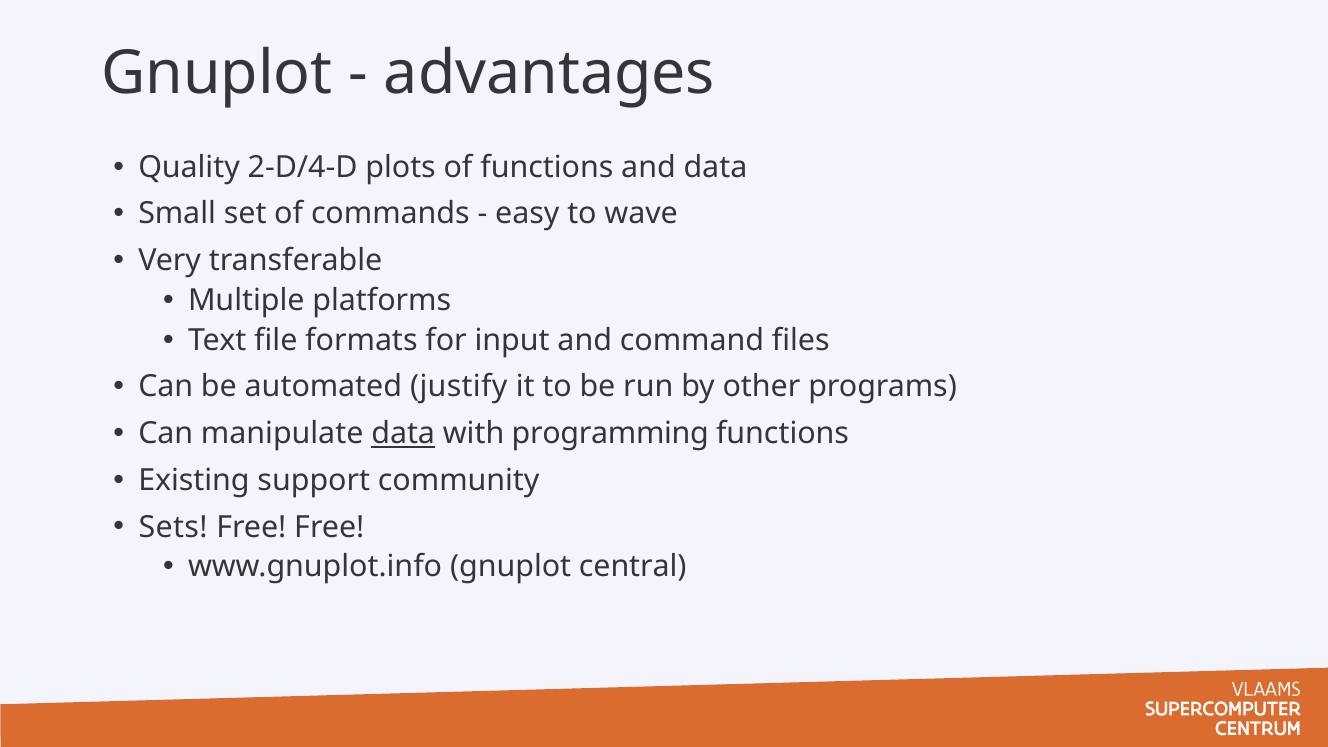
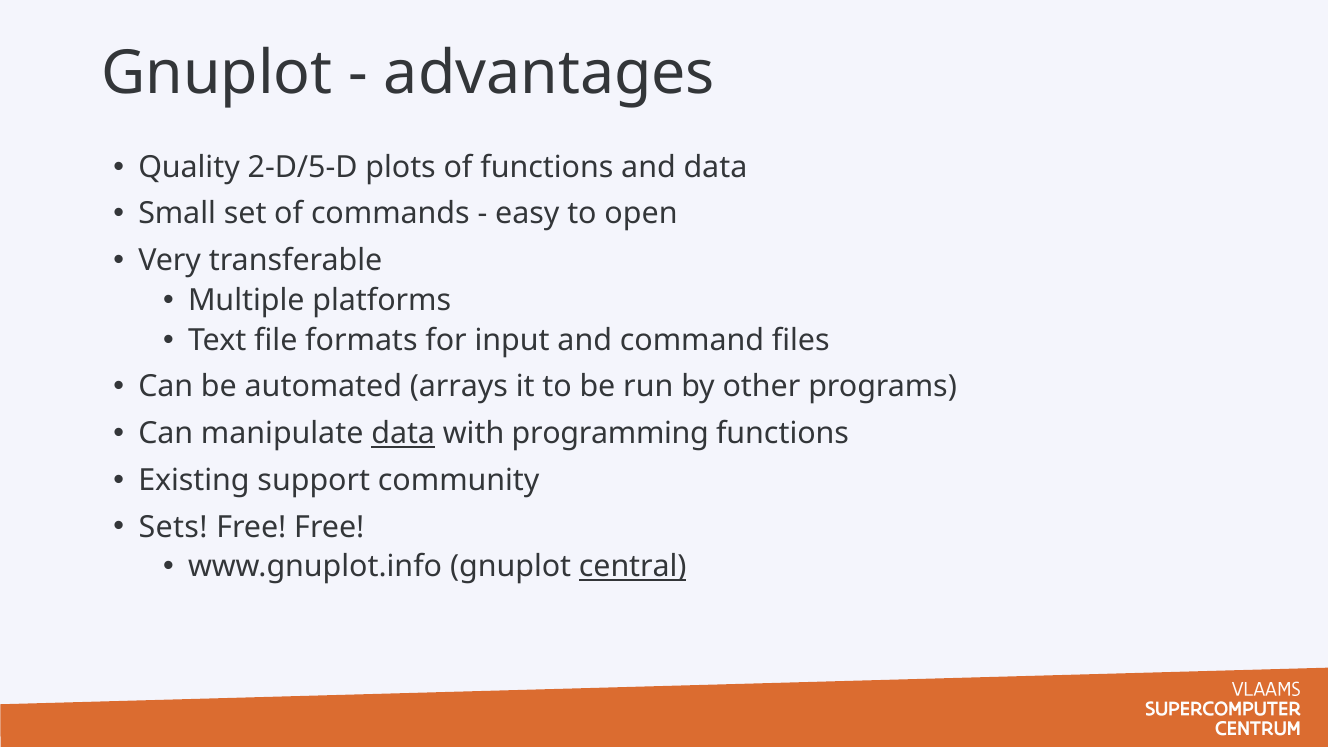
2-D/4-D: 2-D/4-D -> 2-D/5-D
wave: wave -> open
justify: justify -> arrays
central underline: none -> present
